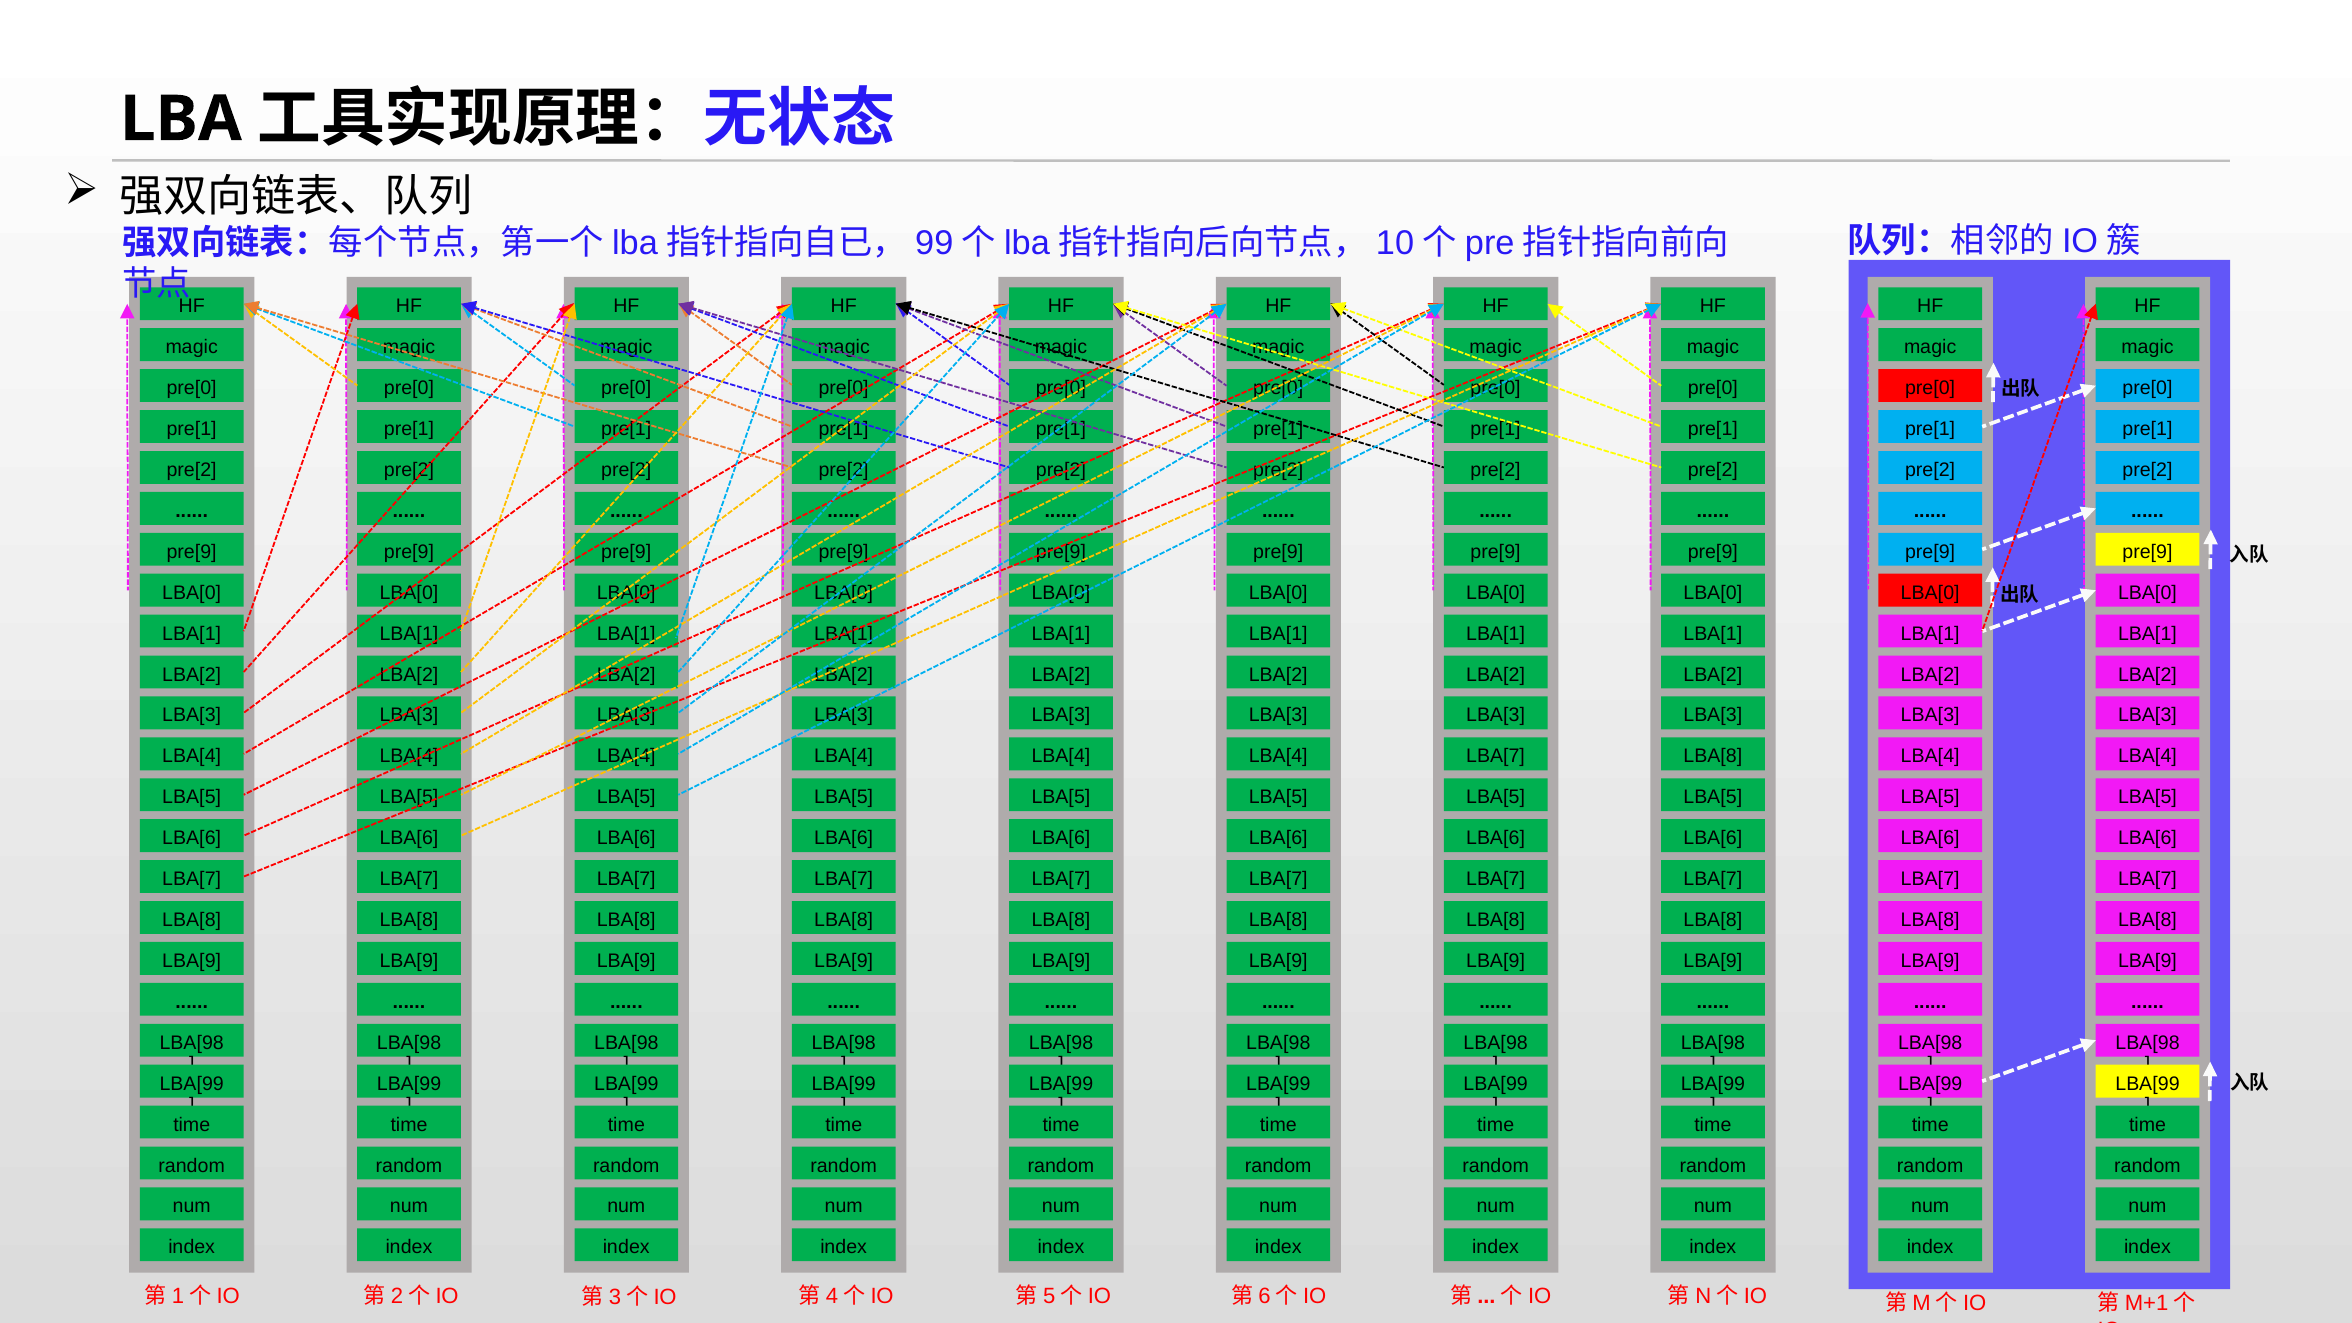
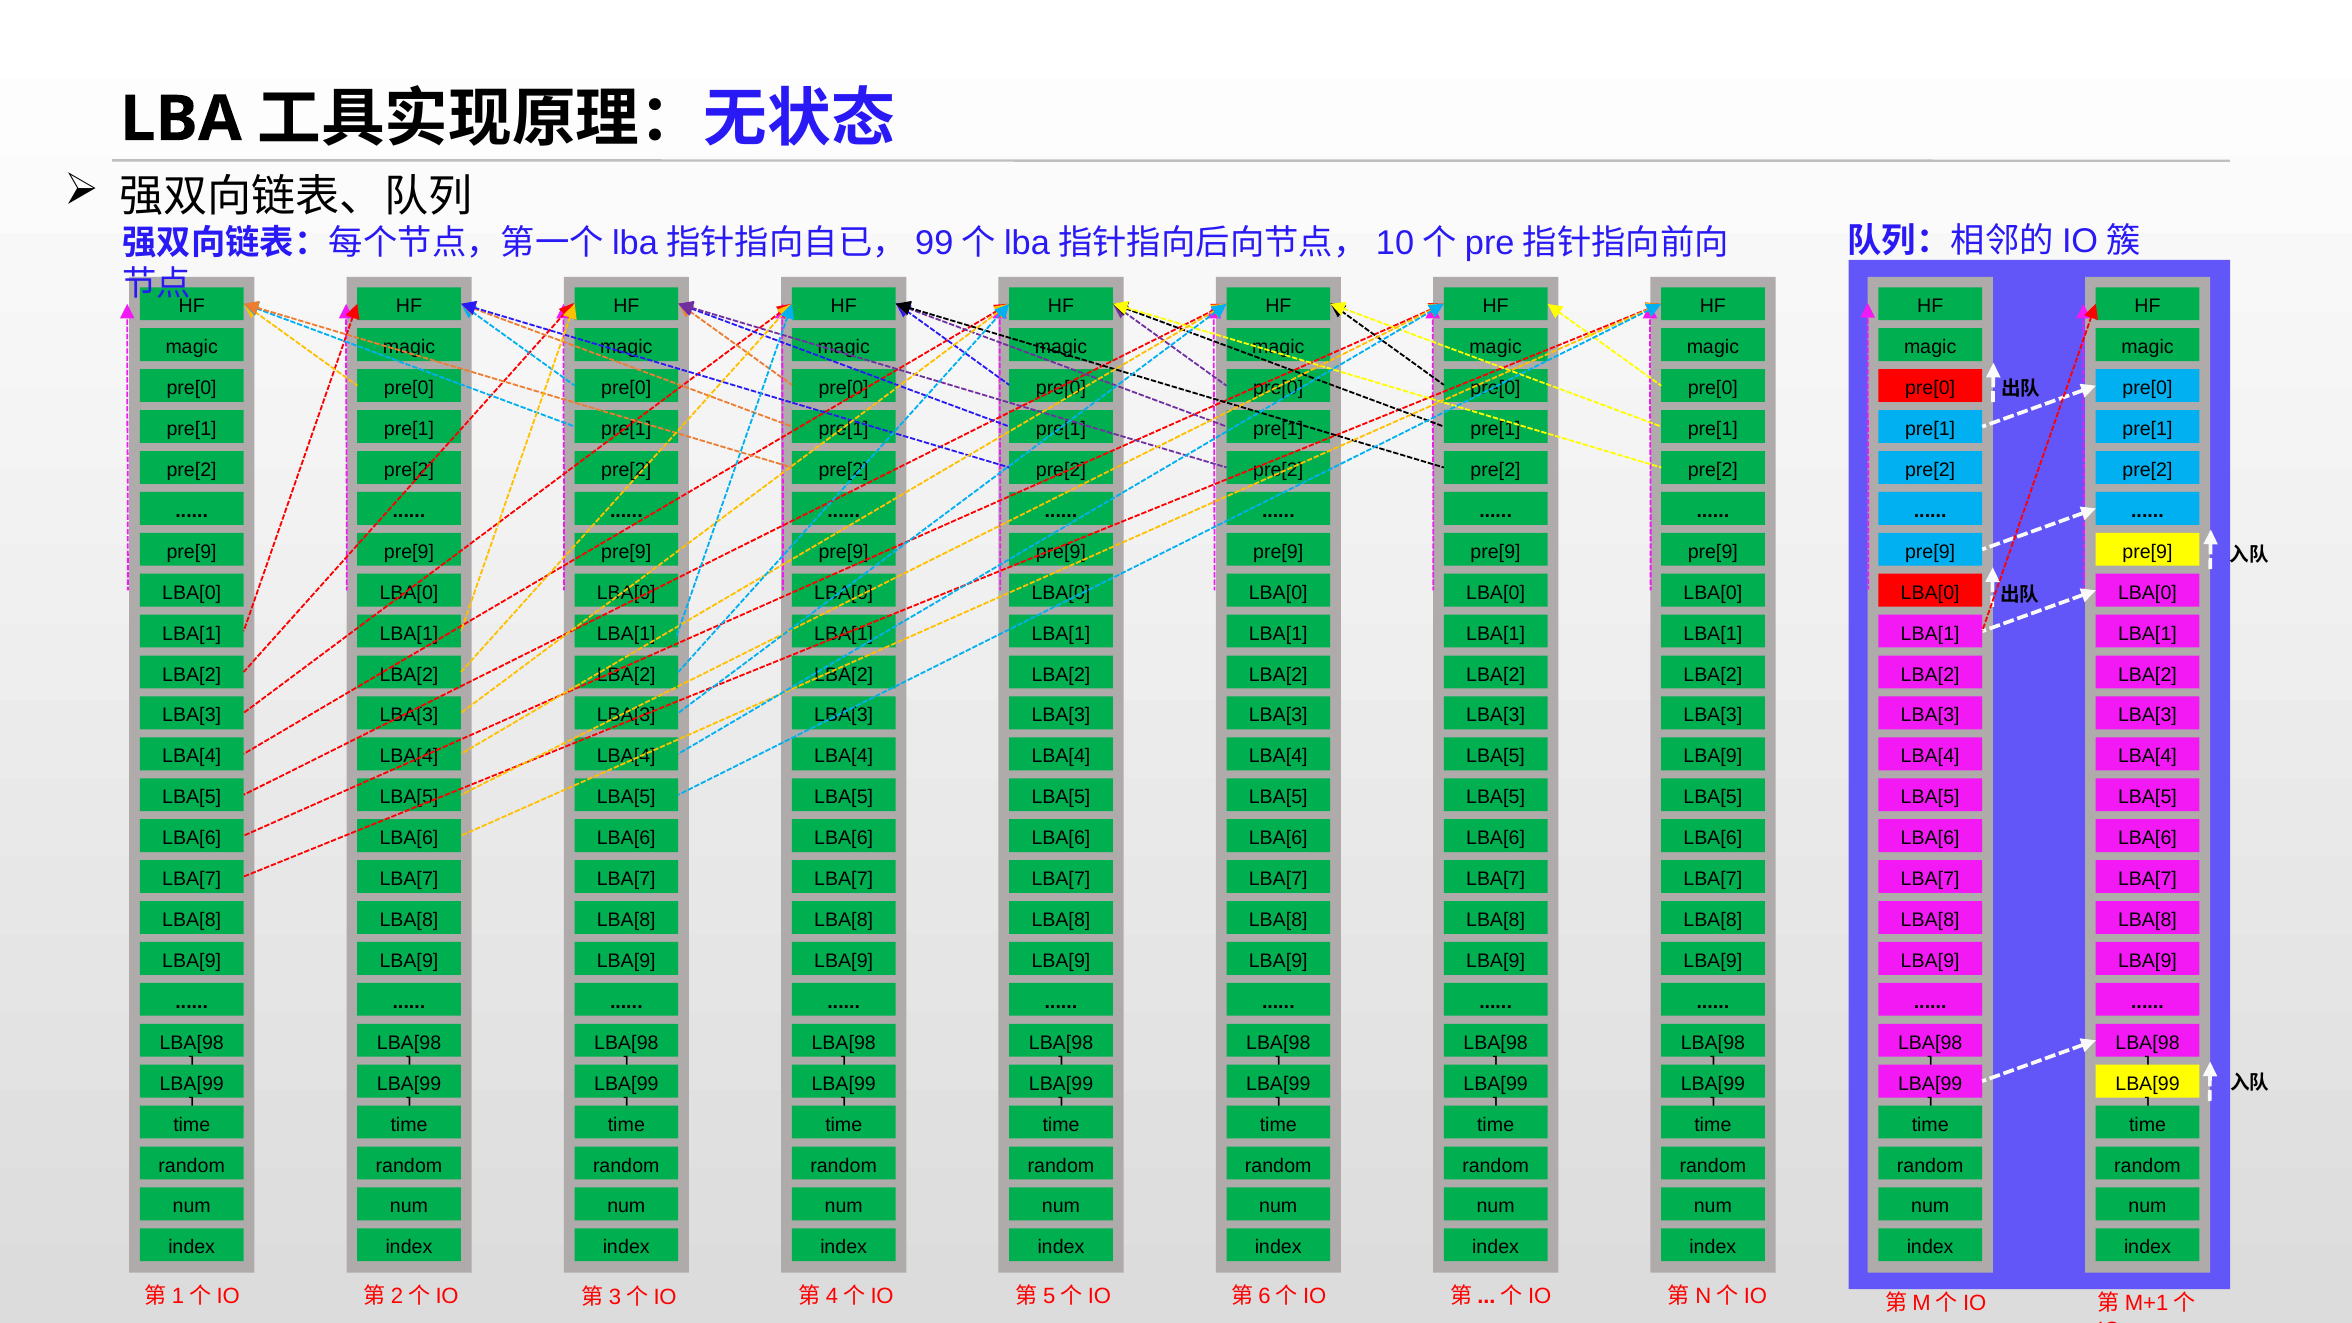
LBA[7 at (1496, 756): LBA[7 -> LBA[5
LBA[8 at (1713, 756): LBA[8 -> LBA[9
